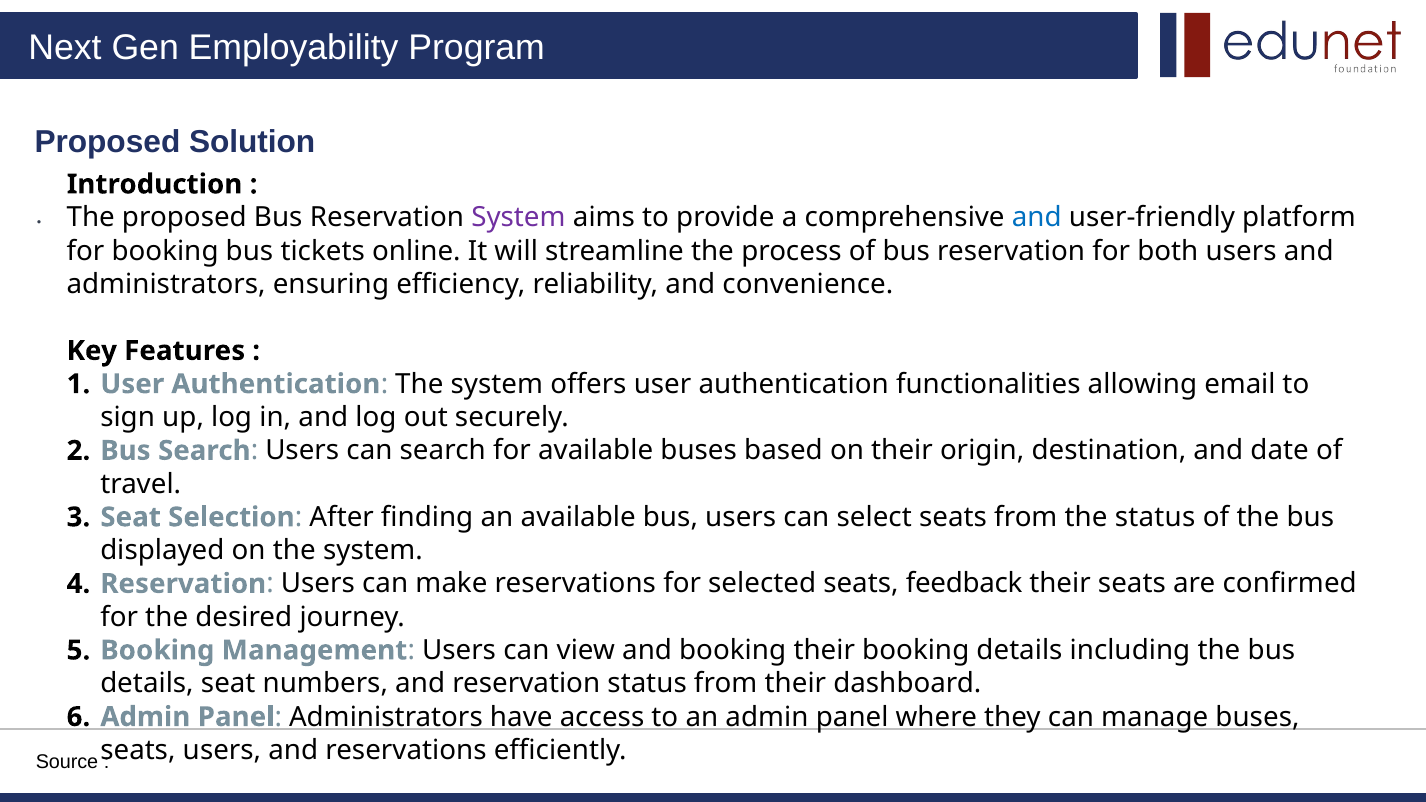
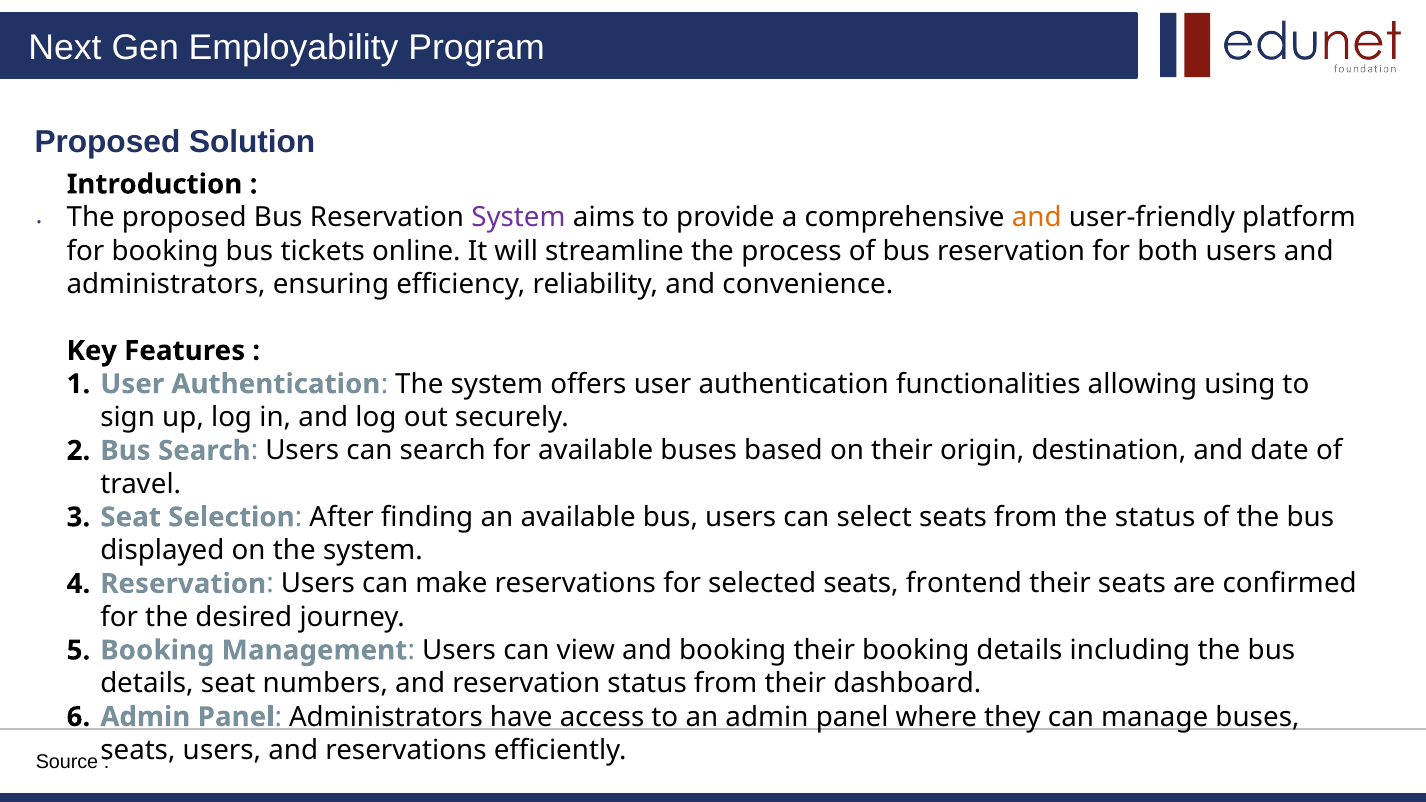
and at (1037, 218) colour: blue -> orange
email: email -> using
feedback: feedback -> frontend
